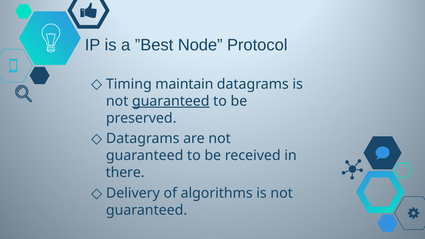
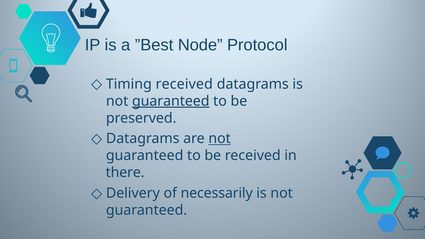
Timing maintain: maintain -> received
not at (220, 139) underline: none -> present
algorithms: algorithms -> necessarily
